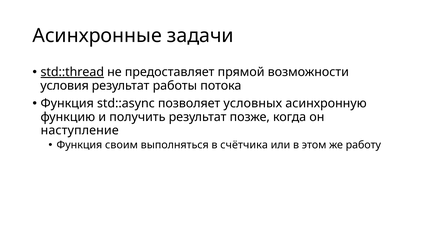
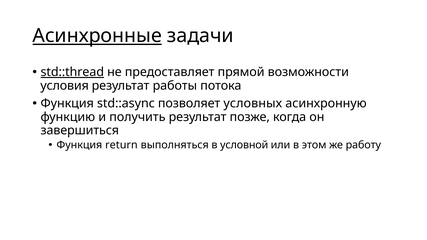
Асинхронные underline: none -> present
наступление: наступление -> завершиться
своим: своим -> return
счётчика: счётчика -> условной
